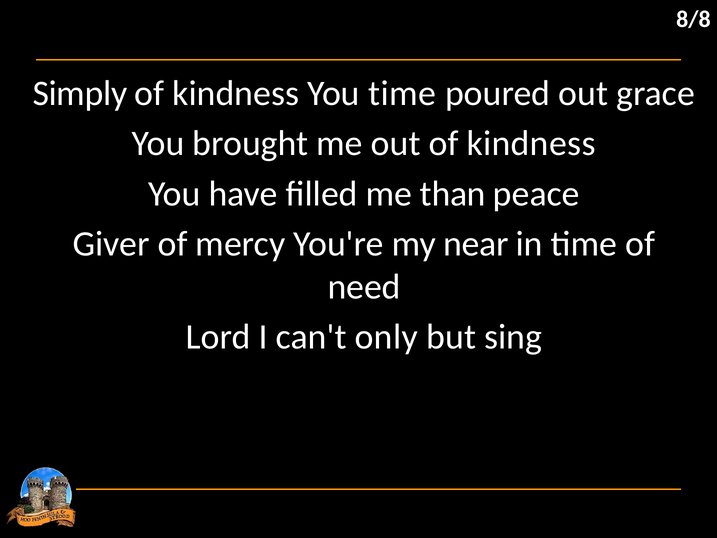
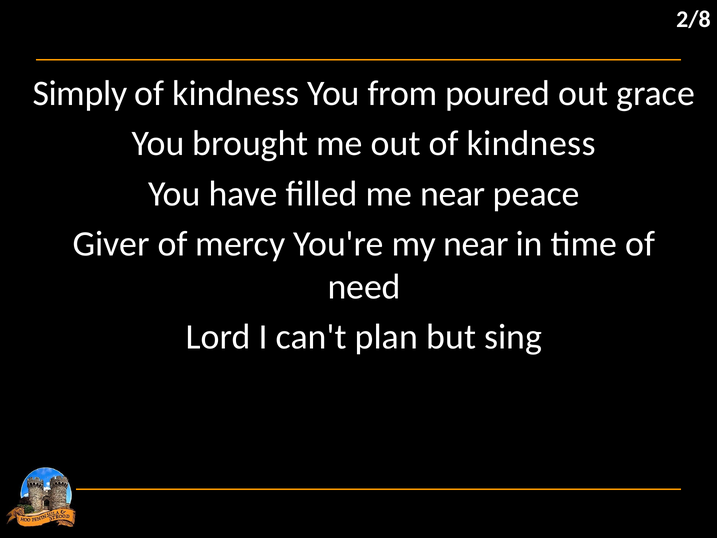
8/8: 8/8 -> 2/8
You time: time -> from
me than: than -> near
only: only -> plan
